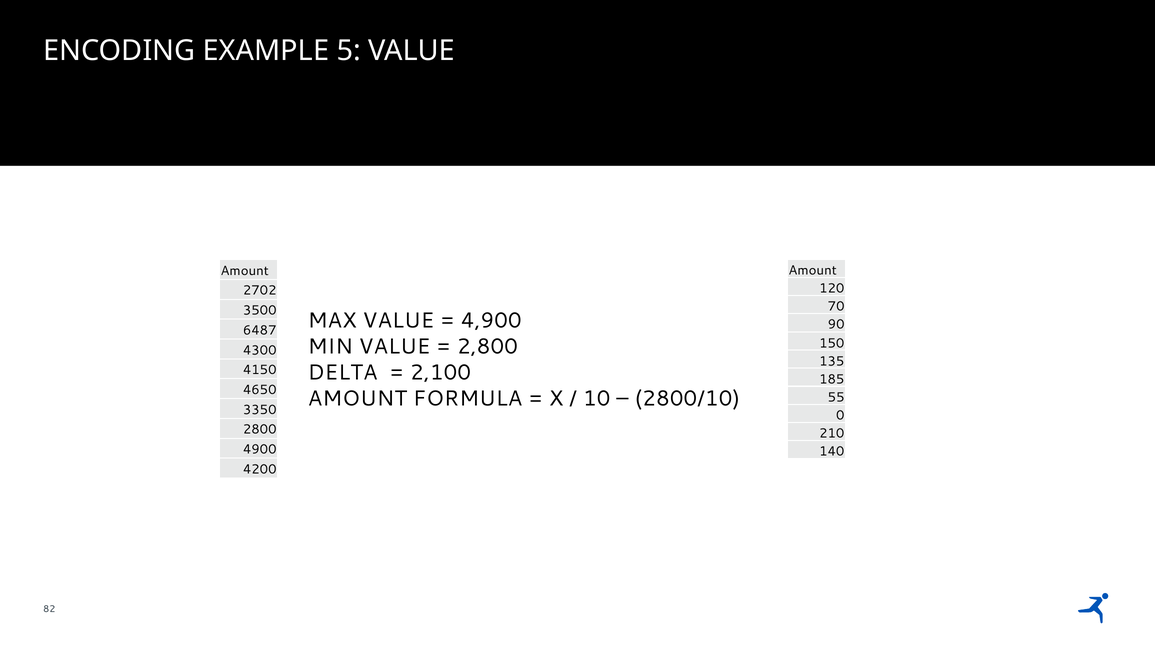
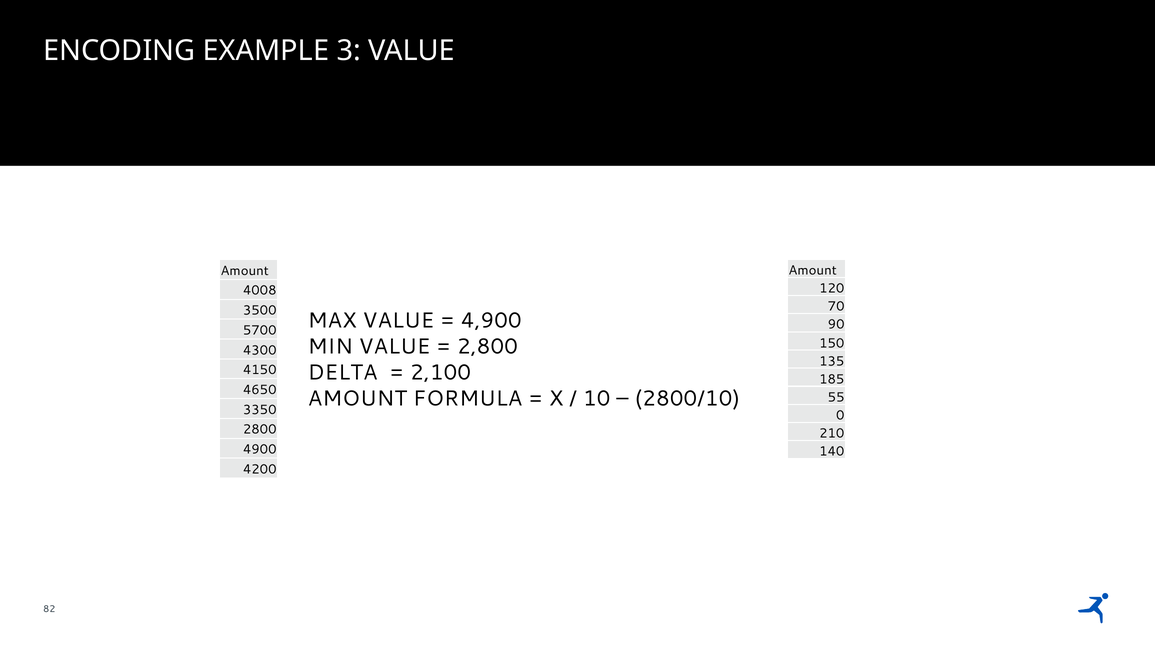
5: 5 -> 3
2702: 2702 -> 4008
6487: 6487 -> 5700
